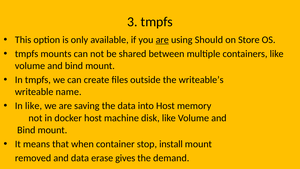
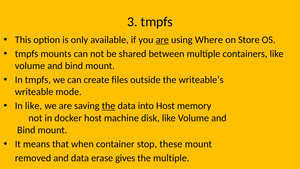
Should: Should -> Where
name: name -> mode
the at (109, 106) underline: none -> present
install: install -> these
the demand: demand -> multiple
